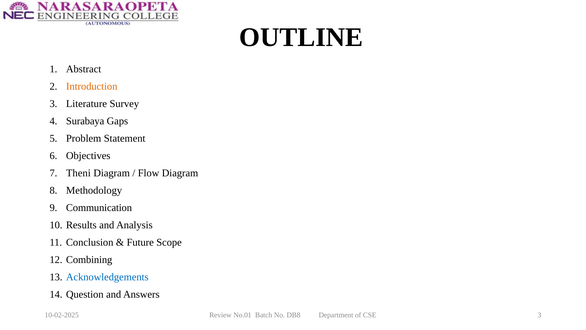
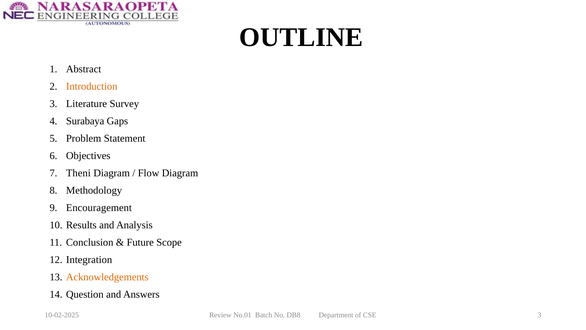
Communication: Communication -> Encouragement
Combining: Combining -> Integration
Acknowledgements colour: blue -> orange
